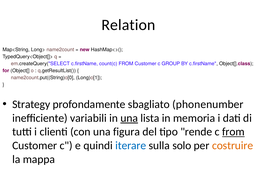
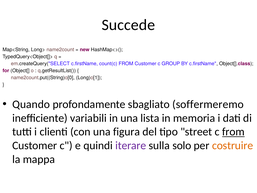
Relation: Relation -> Succede
Strategy: Strategy -> Quando
phonenumber: phonenumber -> soffermeremo
una at (129, 118) underline: present -> none
rende: rende -> street
iterare colour: blue -> purple
